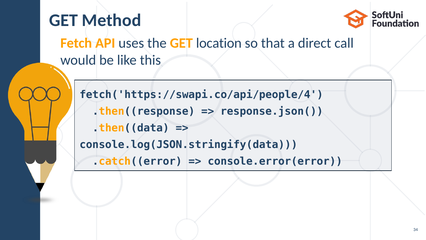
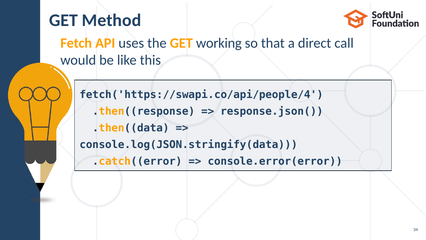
location: location -> working
